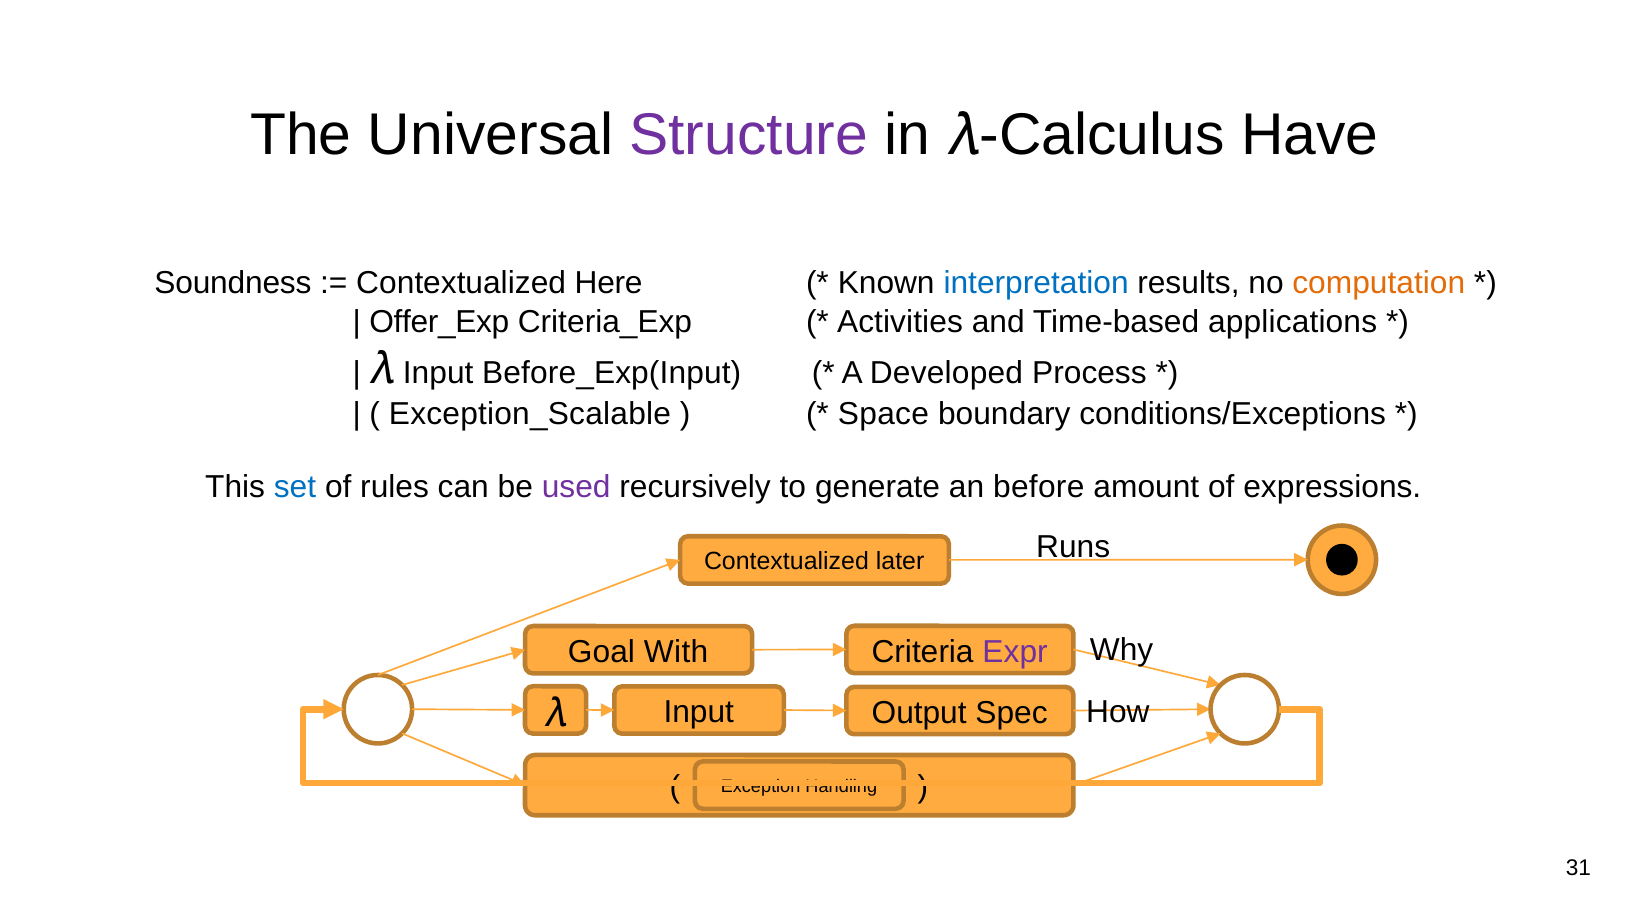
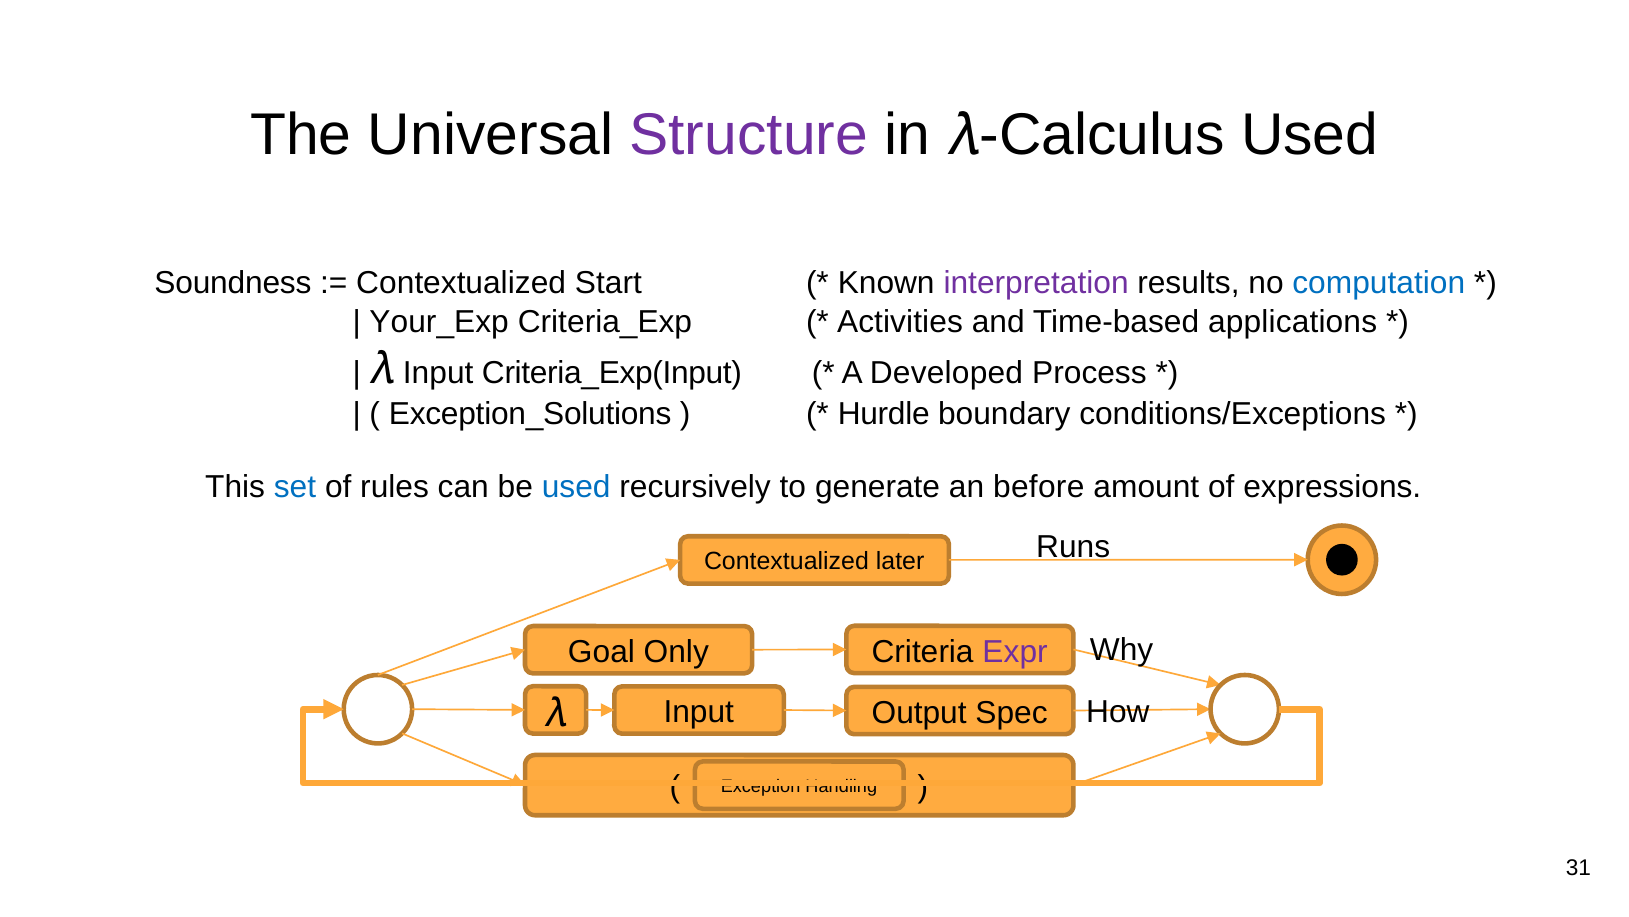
Have at (1310, 135): Have -> Used
Here: Here -> Start
interpretation colour: blue -> purple
computation colour: orange -> blue
Offer_Exp: Offer_Exp -> Your_Exp
Before_Exp(Input: Before_Exp(Input -> Criteria_Exp(Input
Exception_Scalable: Exception_Scalable -> Exception_Solutions
Space: Space -> Hurdle
used at (576, 487) colour: purple -> blue
With: With -> Only
